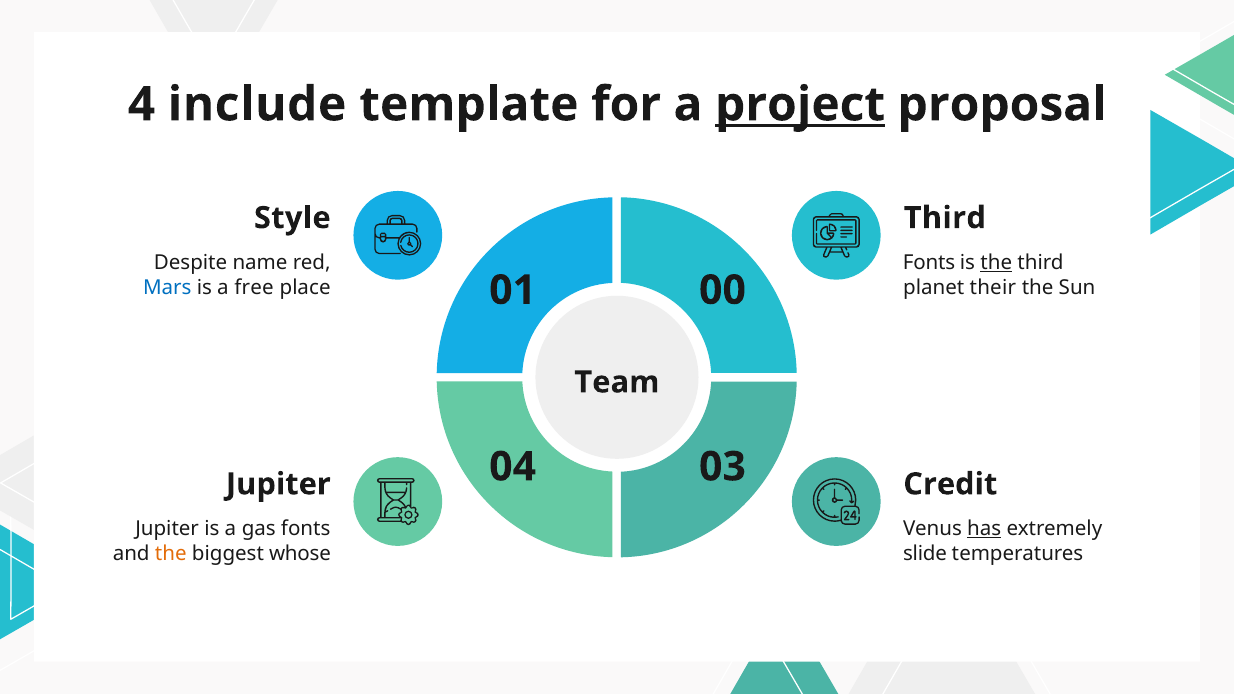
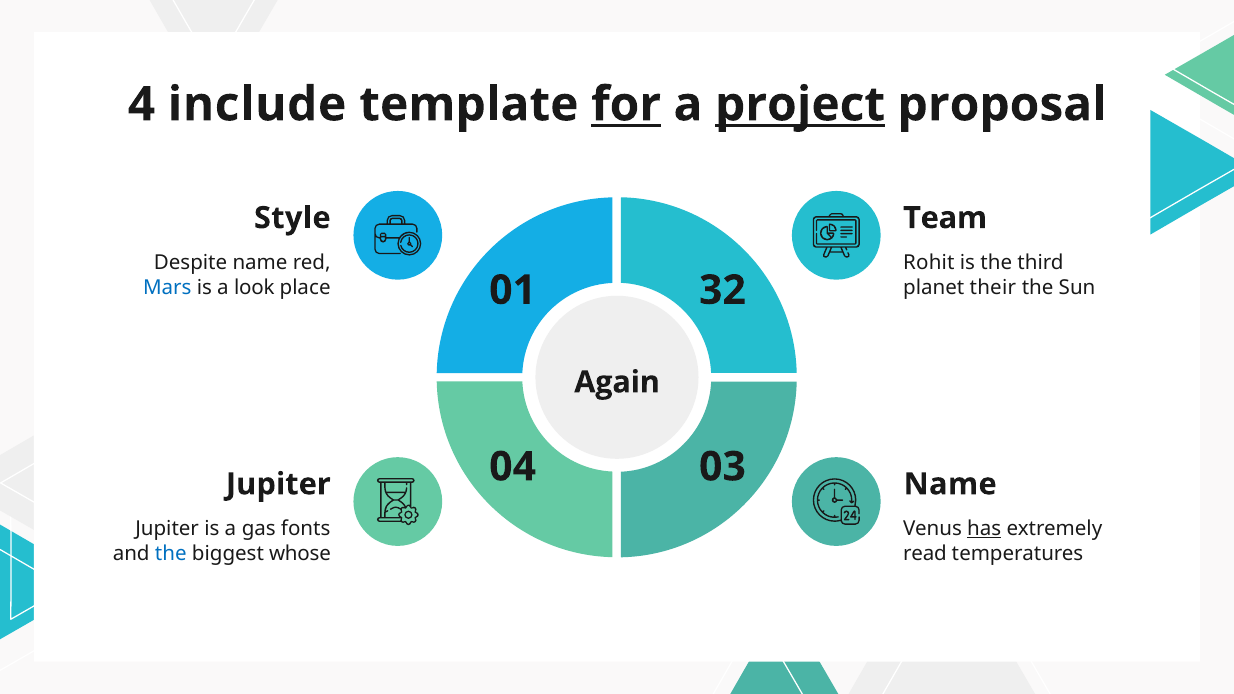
for underline: none -> present
Third at (945, 218): Third -> Team
Fonts at (929, 263): Fonts -> Rohit
the at (996, 263) underline: present -> none
00: 00 -> 32
free: free -> look
Team: Team -> Again
Credit at (950, 484): Credit -> Name
the at (171, 554) colour: orange -> blue
slide: slide -> read
